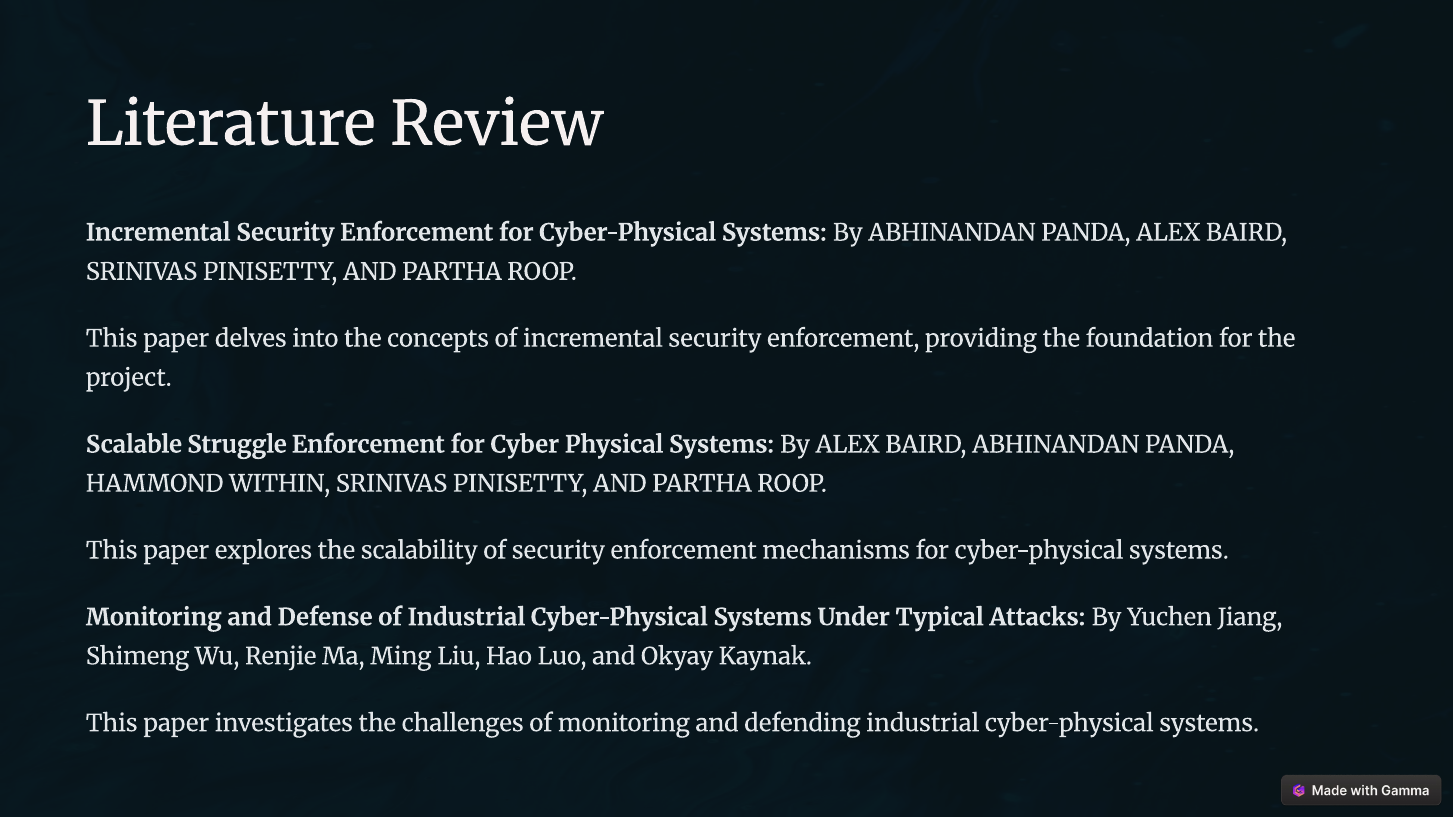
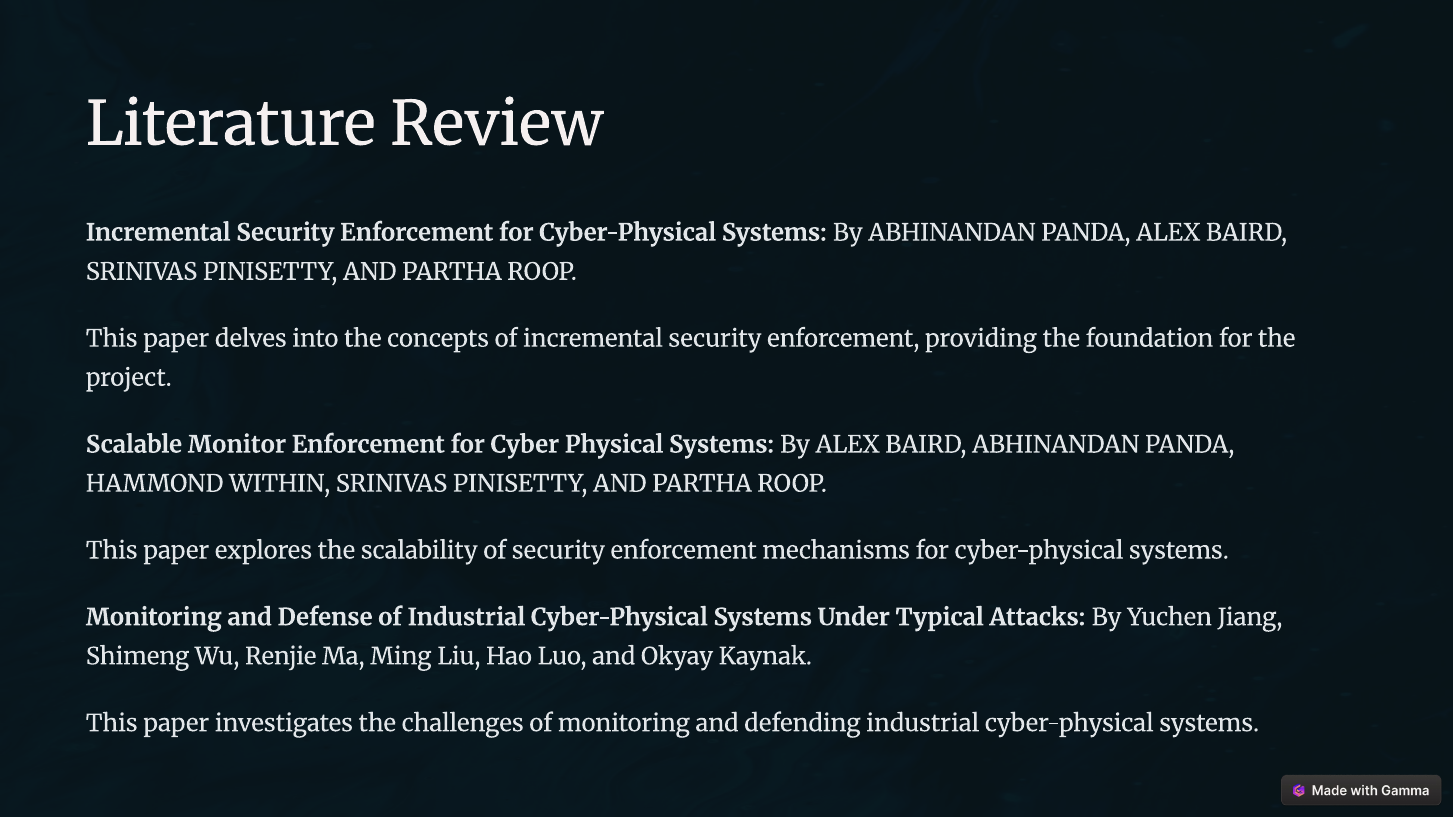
Struggle: Struggle -> Monitor
